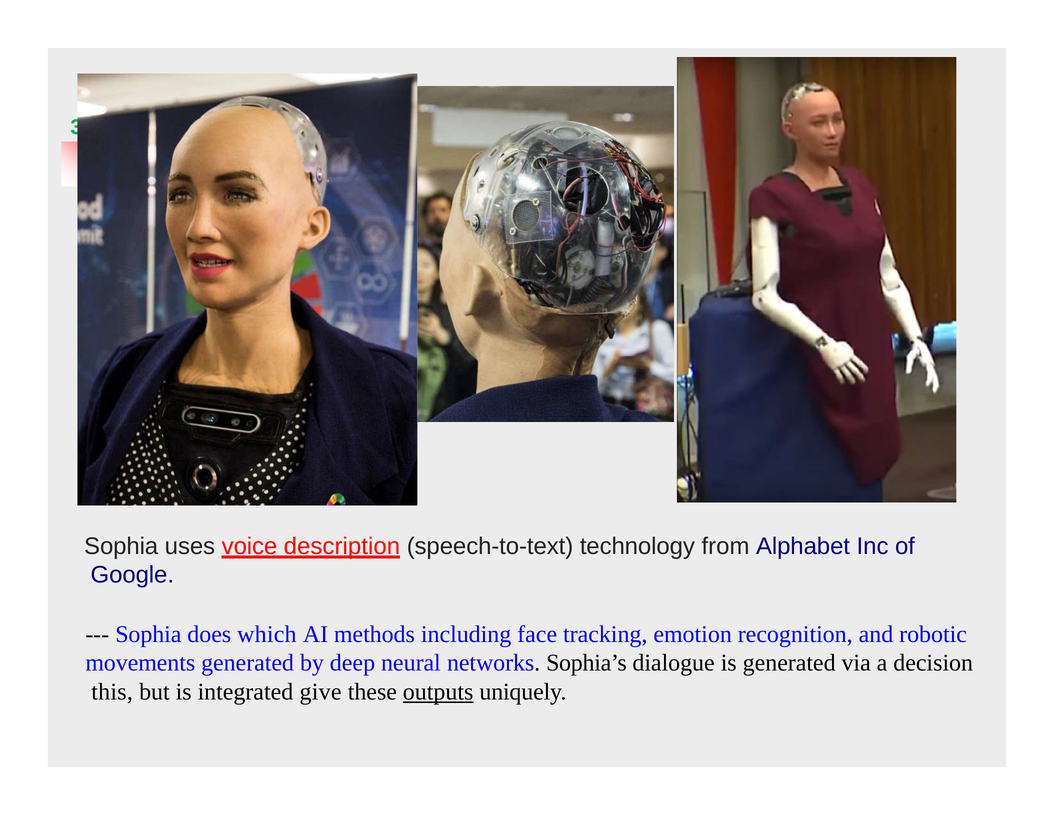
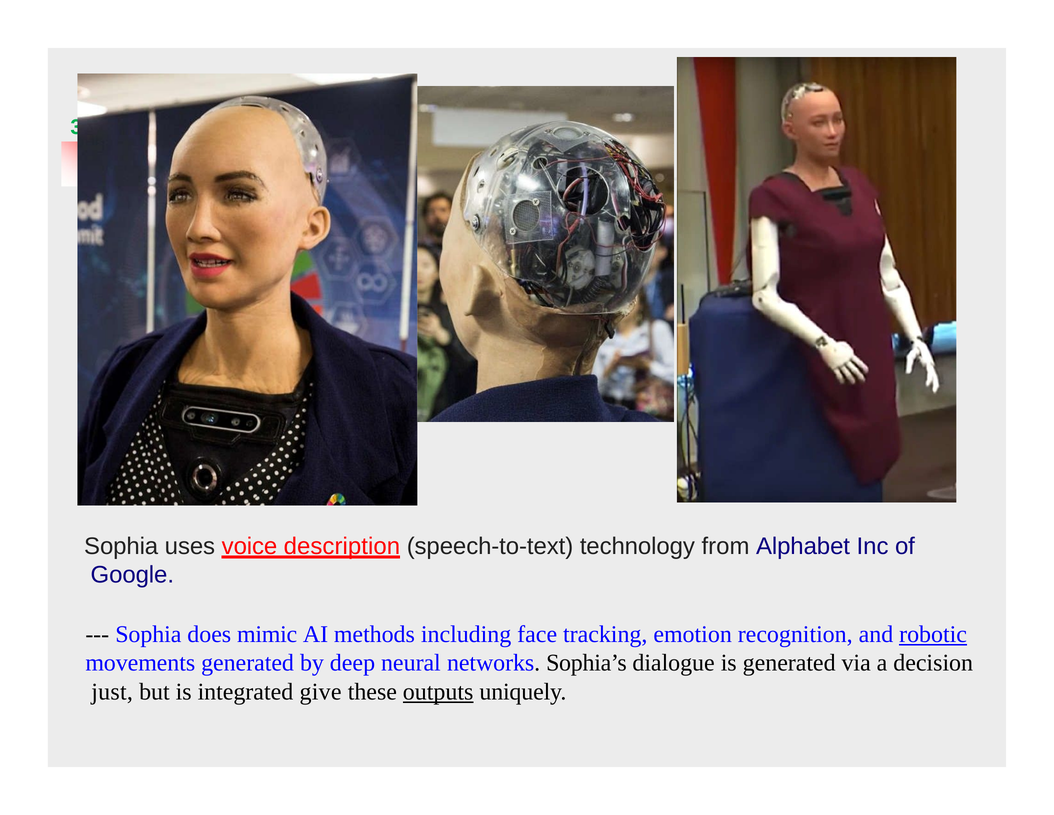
which: which -> mimic
robotic underline: none -> present
this: this -> just
